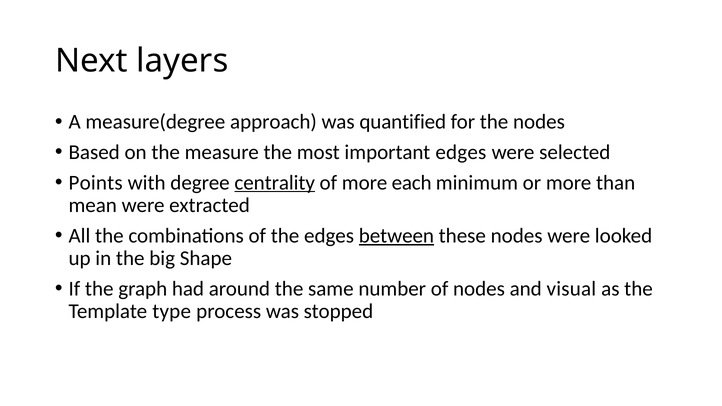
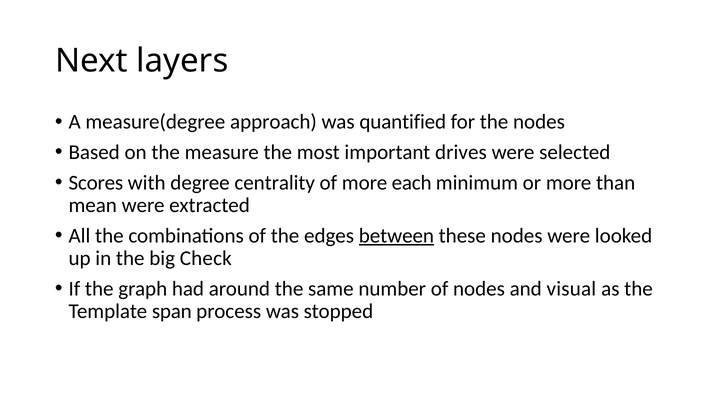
important edges: edges -> drives
Points: Points -> Scores
centrality underline: present -> none
Shape: Shape -> Check
type: type -> span
